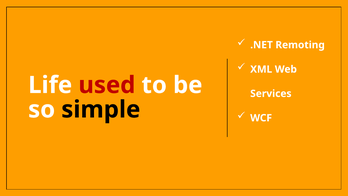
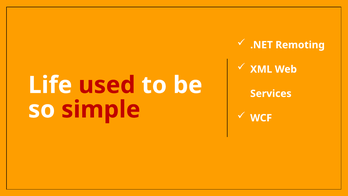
simple colour: black -> red
